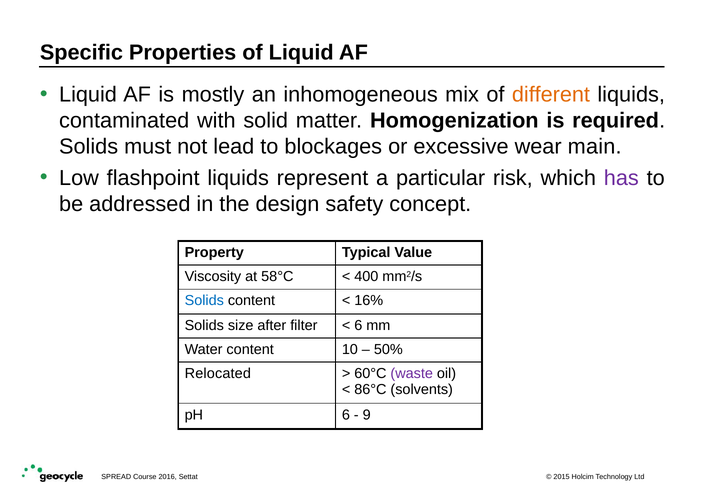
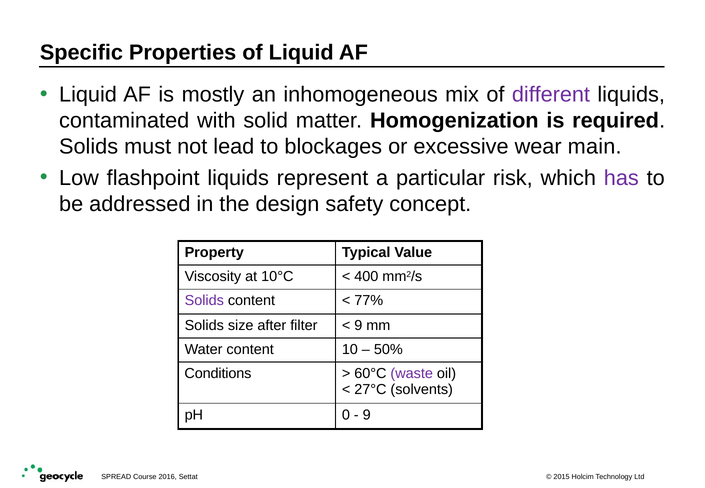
different colour: orange -> purple
58°C: 58°C -> 10°C
Solids at (204, 301) colour: blue -> purple
16%: 16% -> 77%
6 at (358, 326): 6 -> 9
Relocated: Relocated -> Conditions
86°C: 86°C -> 27°C
pH 6: 6 -> 0
